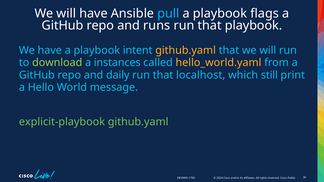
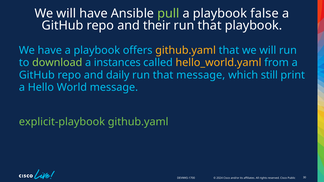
pull colour: light blue -> light green
flags: flags -> false
runs: runs -> their
intent: intent -> offers
that localhost: localhost -> message
